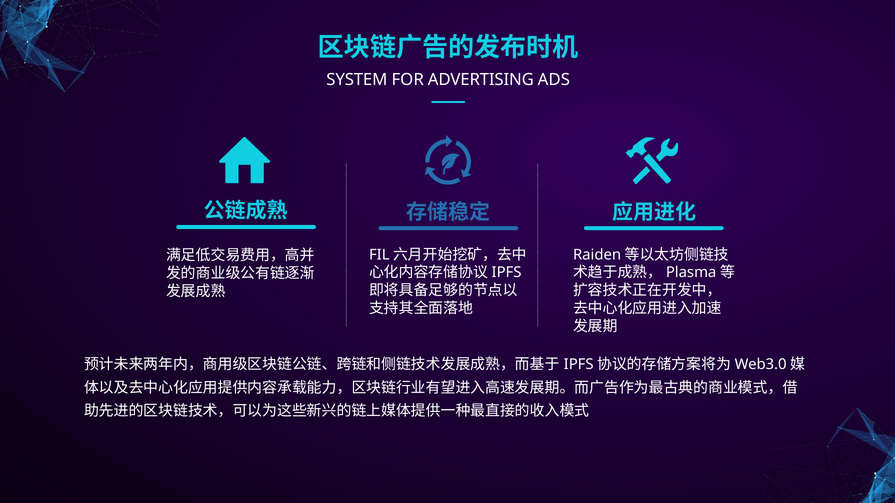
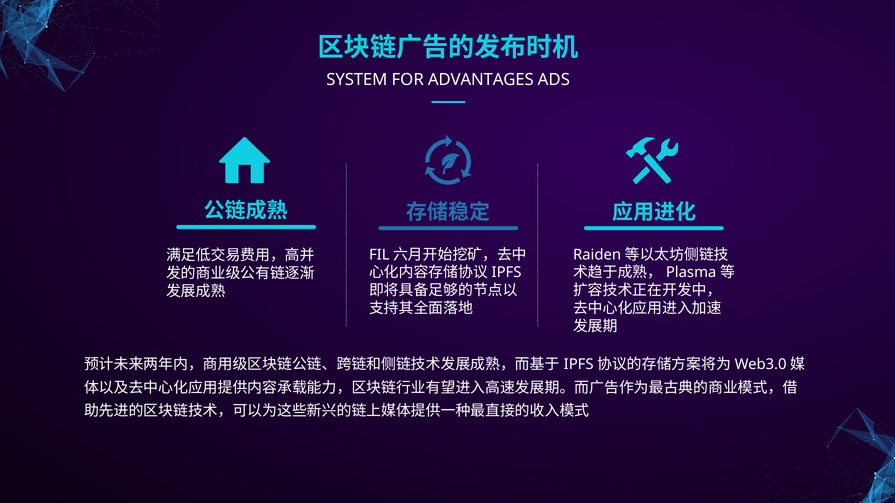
ADVERTISING: ADVERTISING -> ADVANTAGES
